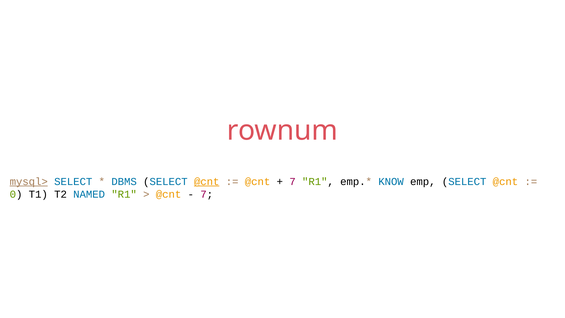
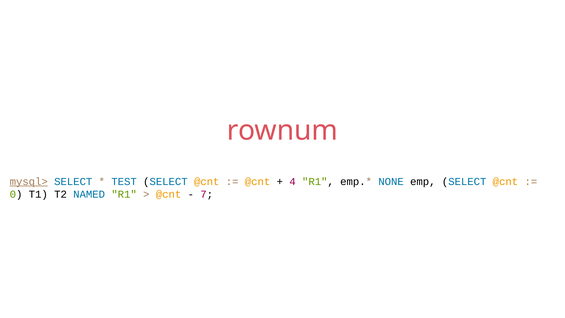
DBMS: DBMS -> TEST
@cnt at (207, 181) underline: present -> none
7 at (293, 181): 7 -> 4
KNOW: KNOW -> NONE
